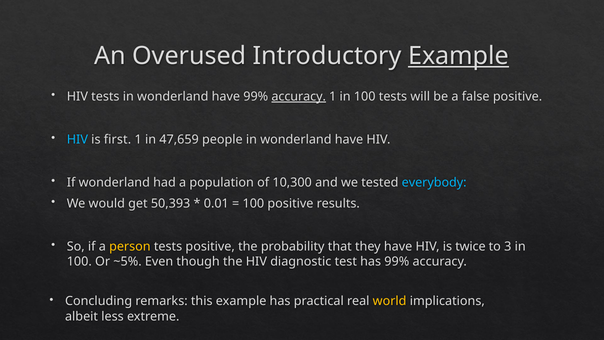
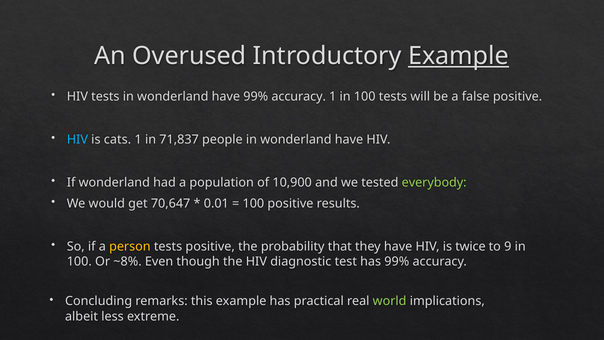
accuracy at (299, 97) underline: present -> none
first: first -> cats
47,659: 47,659 -> 71,837
10,300: 10,300 -> 10,900
everybody colour: light blue -> light green
50,393: 50,393 -> 70,647
3: 3 -> 9
~5%: ~5% -> ~8%
world colour: yellow -> light green
